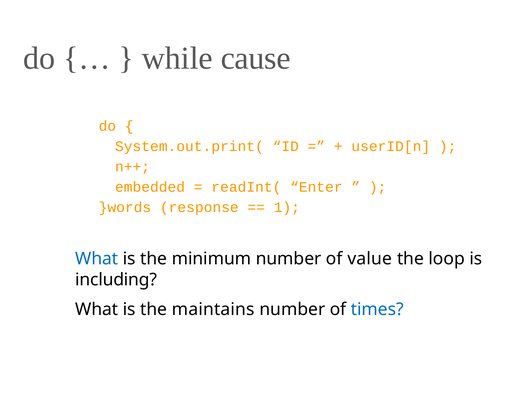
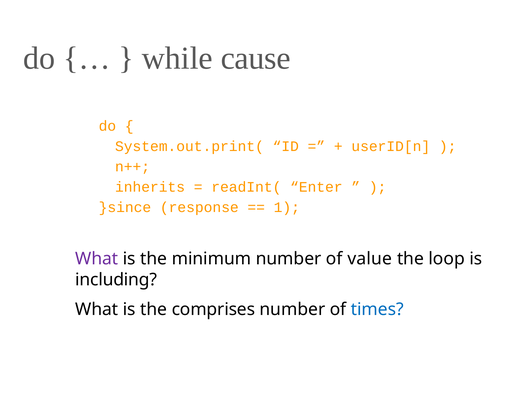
embedded: embedded -> inherits
}words: }words -> }since
What at (97, 259) colour: blue -> purple
maintains: maintains -> comprises
